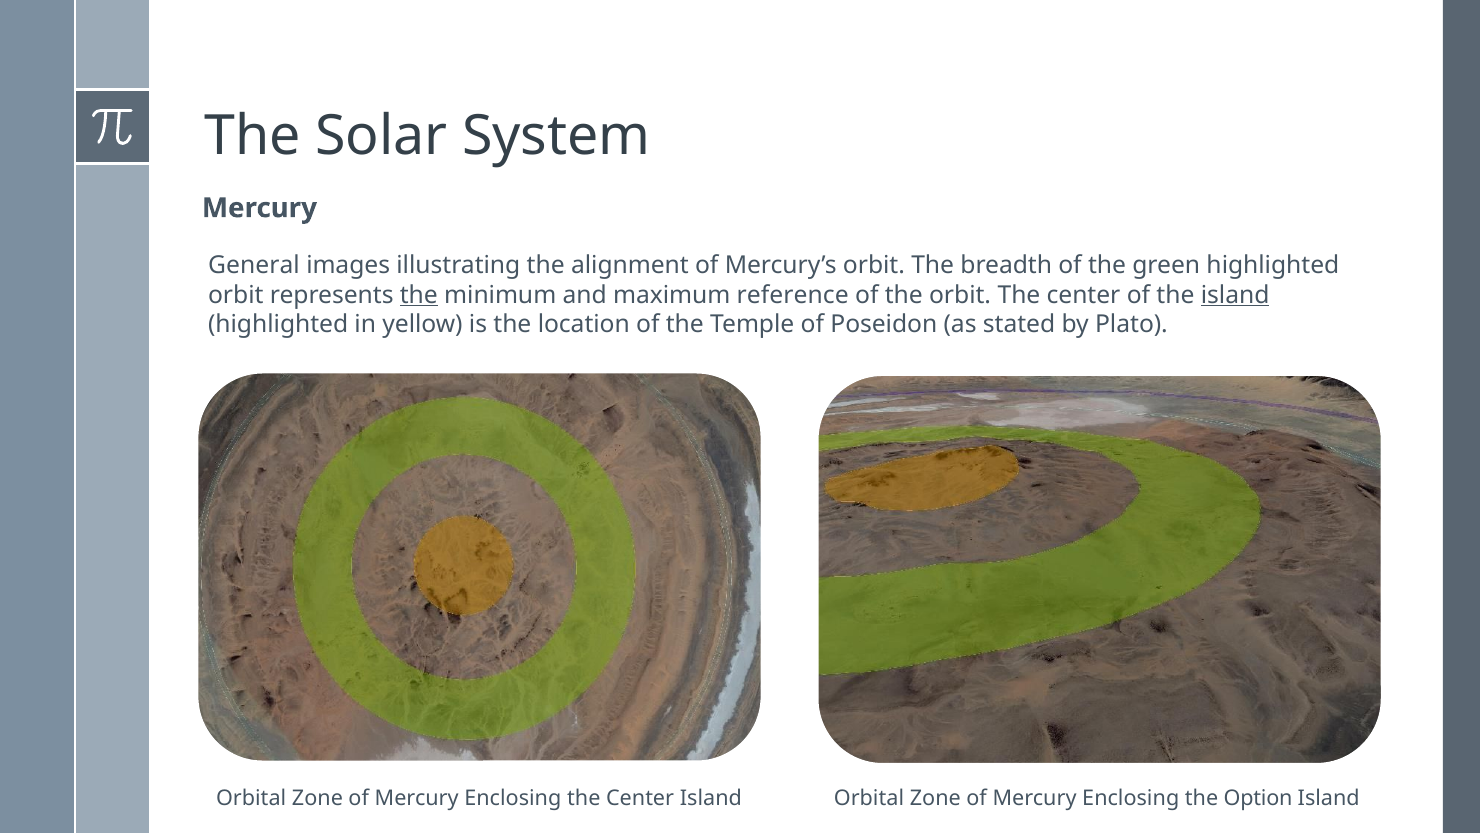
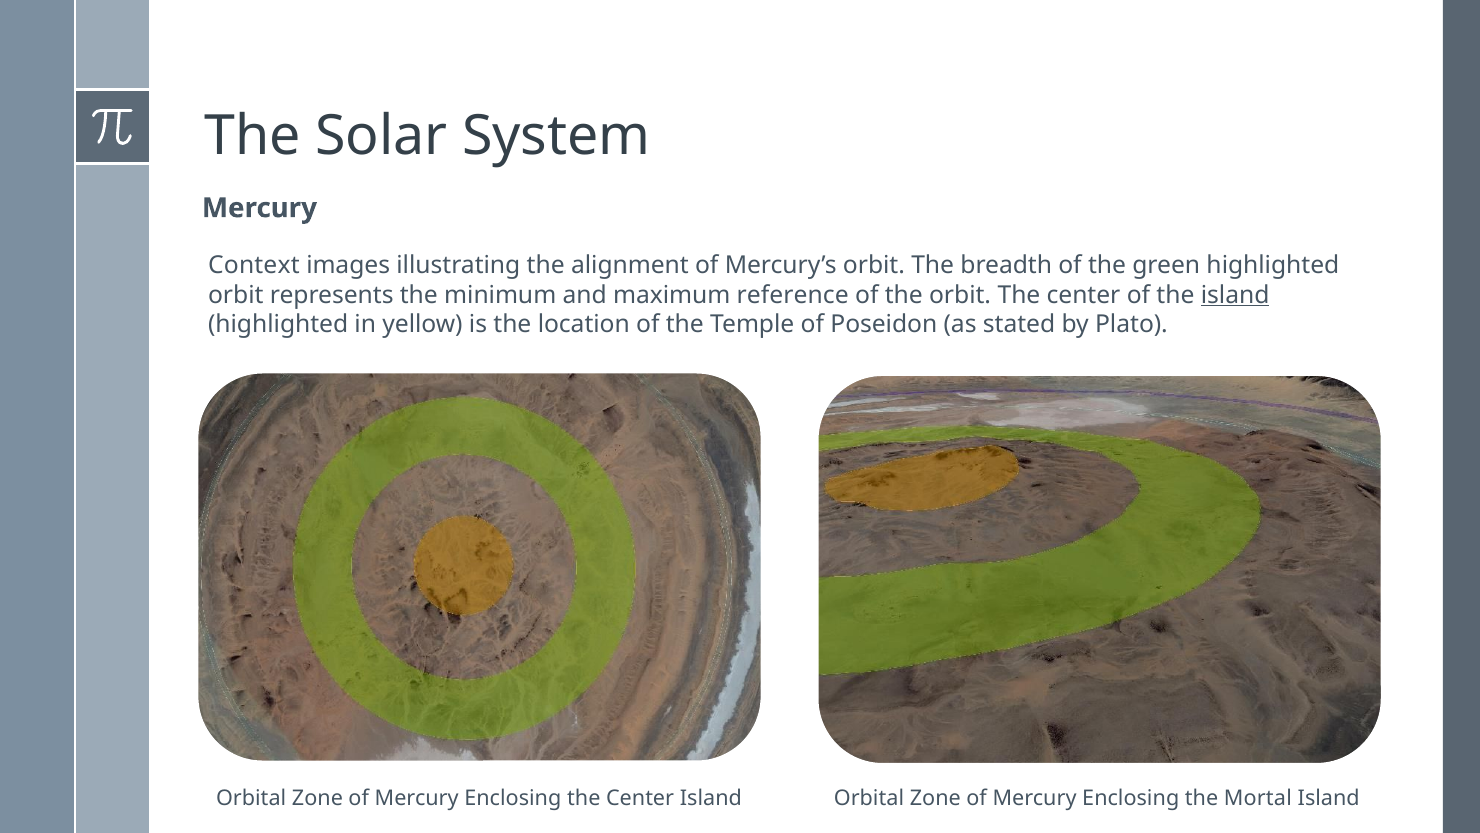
General: General -> Context
the at (419, 295) underline: present -> none
Option: Option -> Mortal
